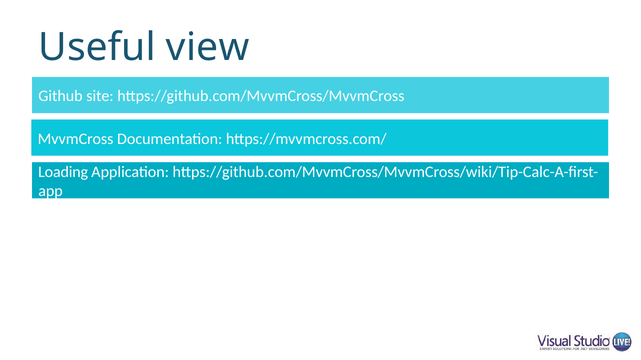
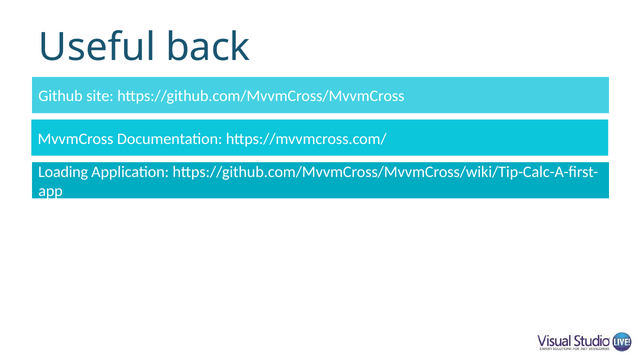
view: view -> back
